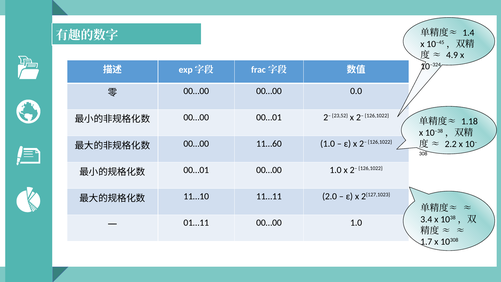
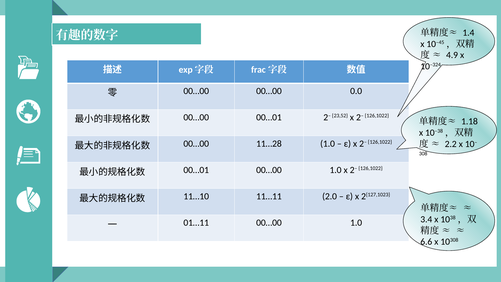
11…60: 11…60 -> 11…28
1.7: 1.7 -> 6.6
